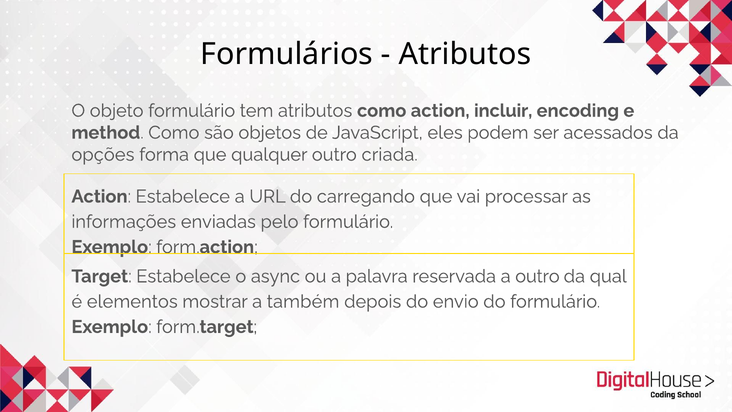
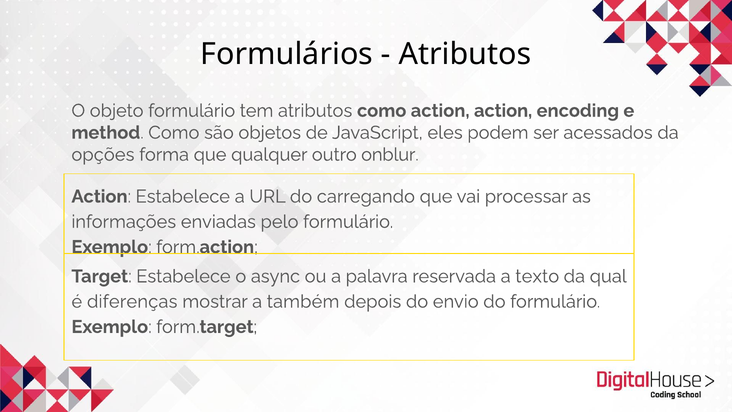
action incluir: incluir -> action
criada: criada -> onblur
a outro: outro -> texto
elementos: elementos -> diferenças
